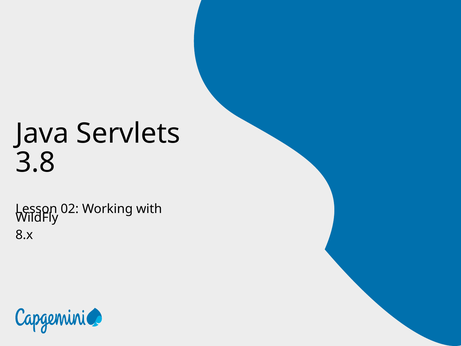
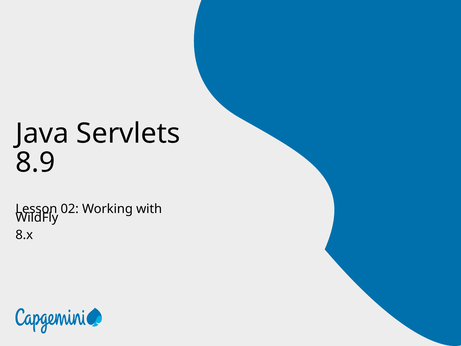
3.8: 3.8 -> 8.9
